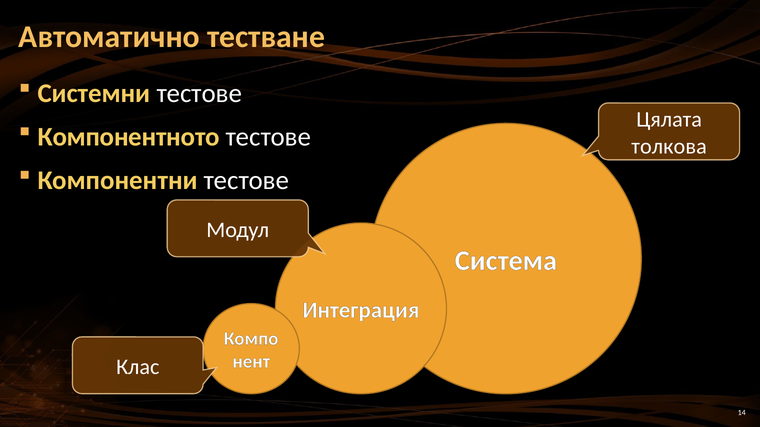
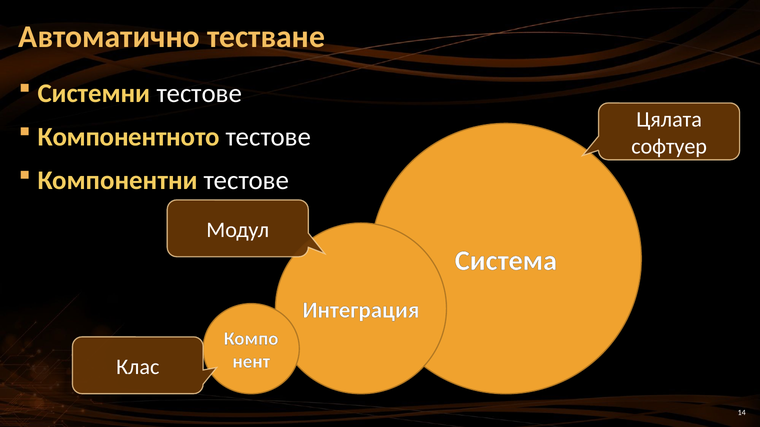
толкова: толкова -> софтуер
